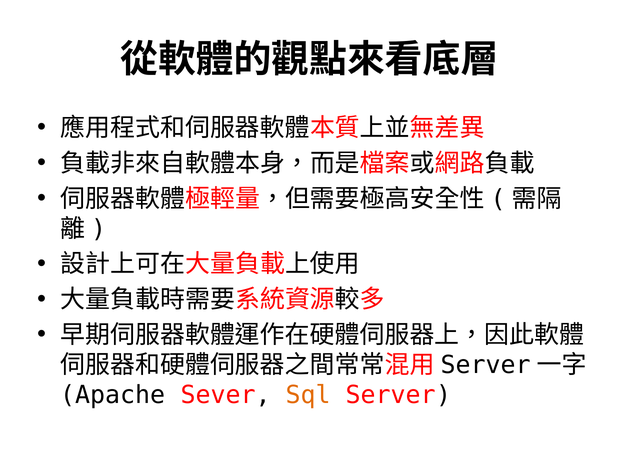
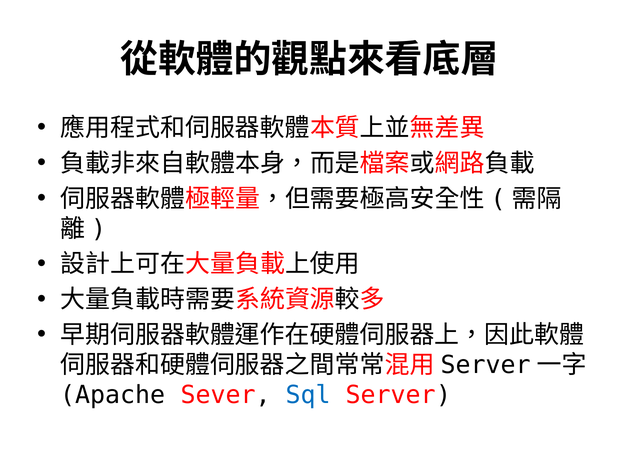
Sql colour: orange -> blue
